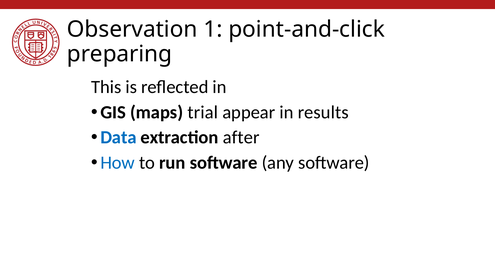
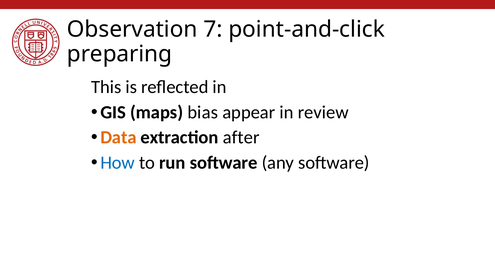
1: 1 -> 7
trial: trial -> bias
results: results -> review
Data colour: blue -> orange
